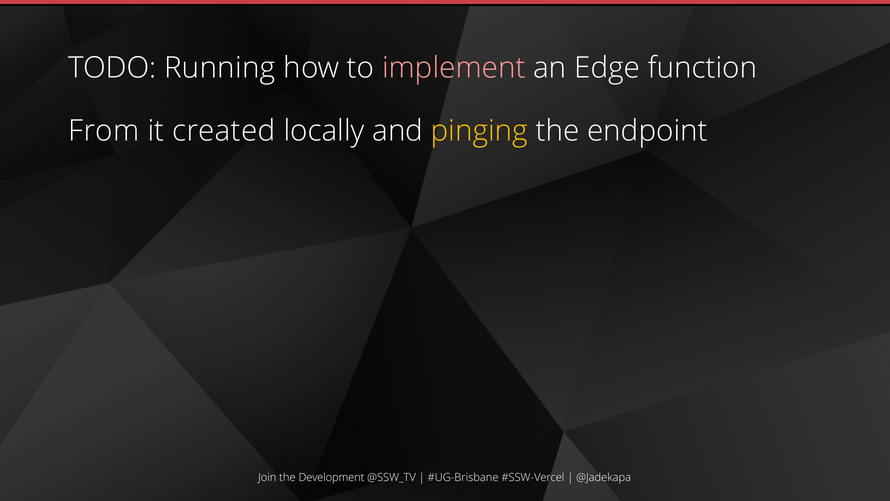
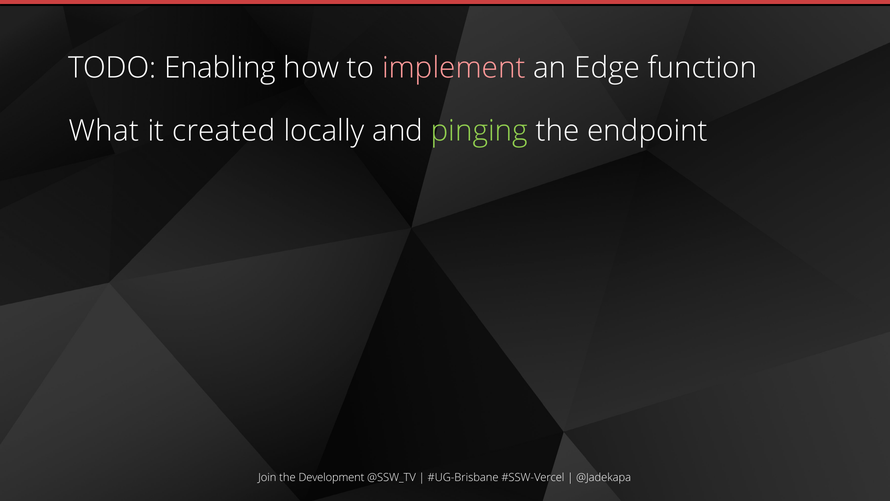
Running: Running -> Enabling
From: From -> What
pinging colour: yellow -> light green
